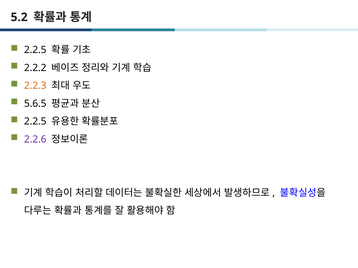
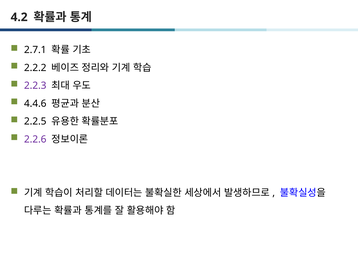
5.2: 5.2 -> 4.2
2.2.5 at (35, 50): 2.2.5 -> 2.7.1
2.2.3 colour: orange -> purple
5.6.5: 5.6.5 -> 4.4.6
